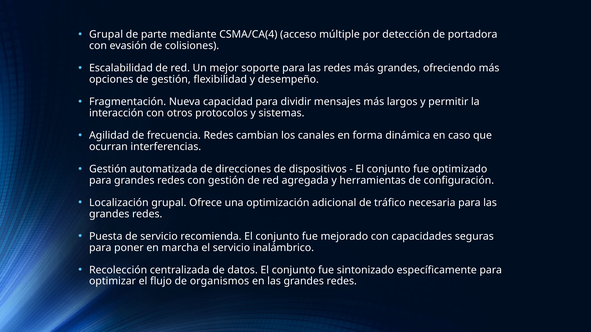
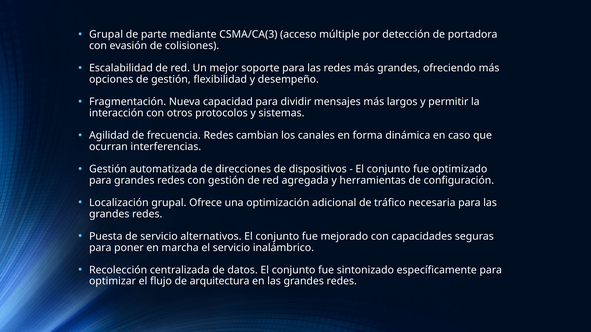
CSMA/CA(4: CSMA/CA(4 -> CSMA/CA(3
recomienda: recomienda -> alternativos
organismos: organismos -> arquitectura
